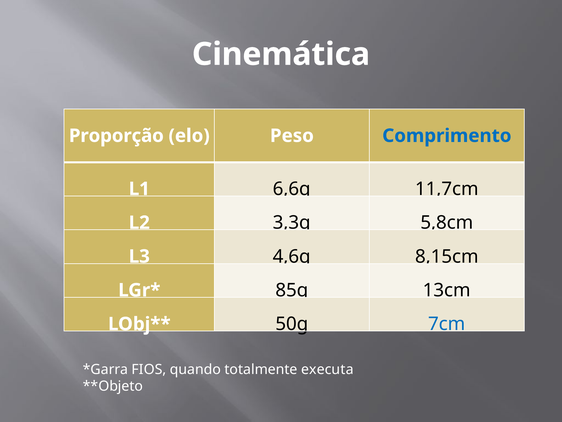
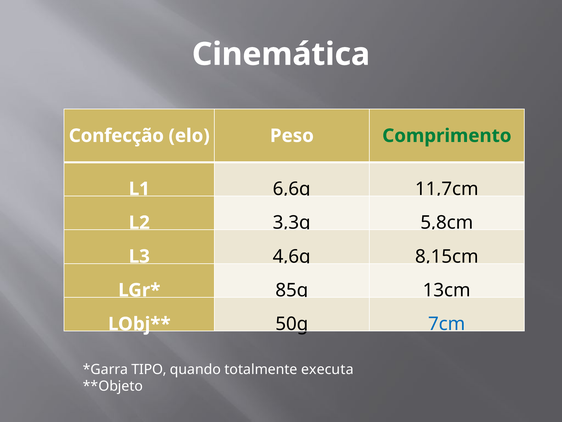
Proporção: Proporção -> Confecção
Comprimento colour: blue -> green
FIOS: FIOS -> TIPO
